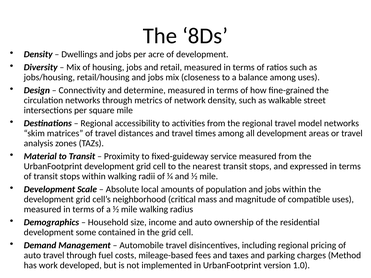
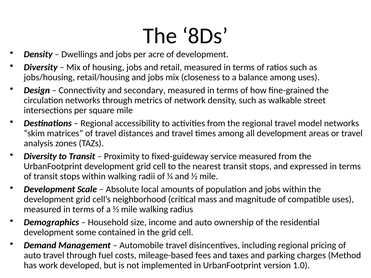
determine: determine -> secondary
Material at (40, 156): Material -> Diversity
